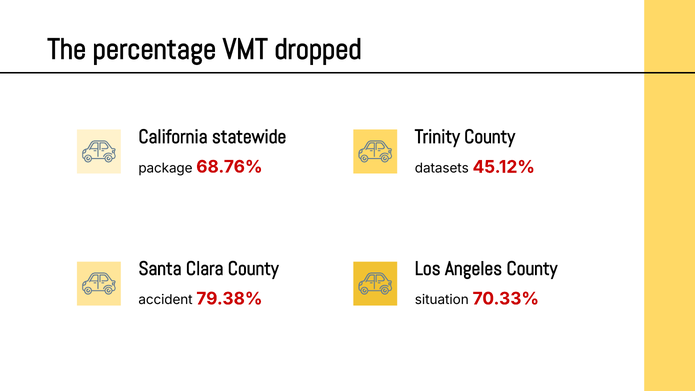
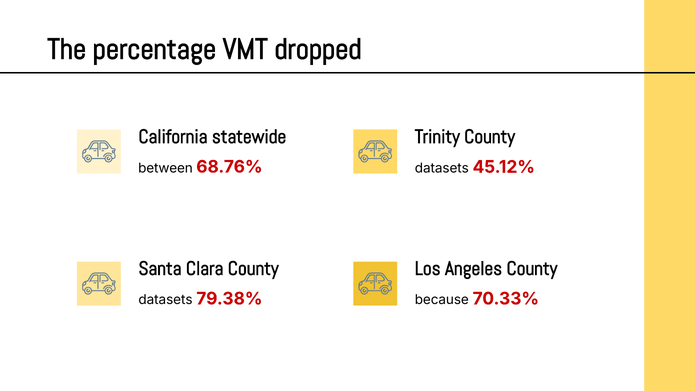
package: package -> between
accident at (166, 300): accident -> datasets
situation: situation -> because
